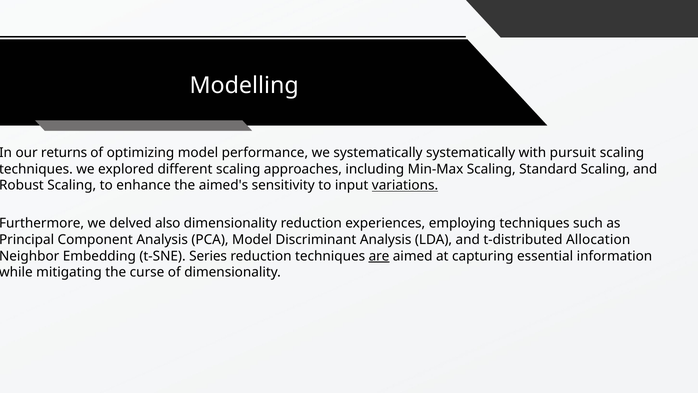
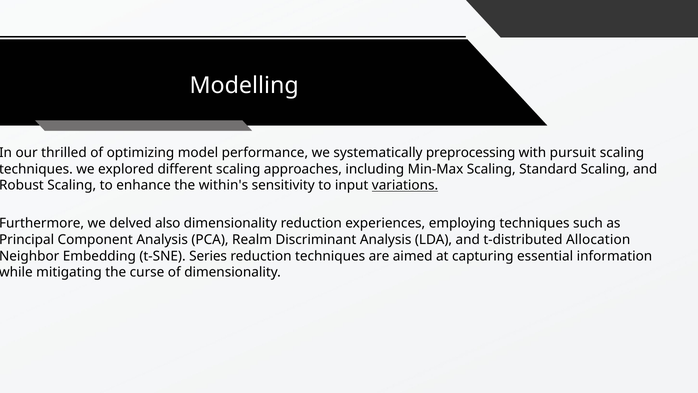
returns: returns -> thrilled
systematically systematically: systematically -> preprocessing
aimed's: aimed's -> within's
PCA Model: Model -> Realm
are underline: present -> none
